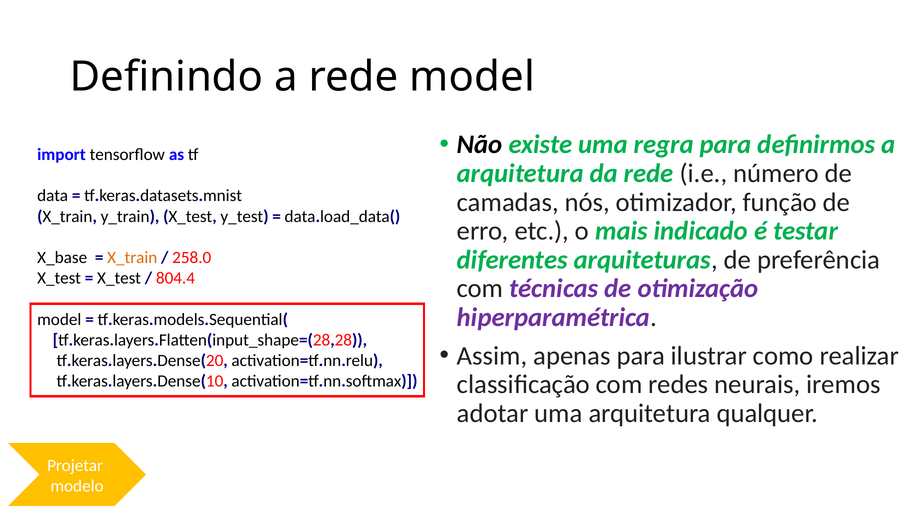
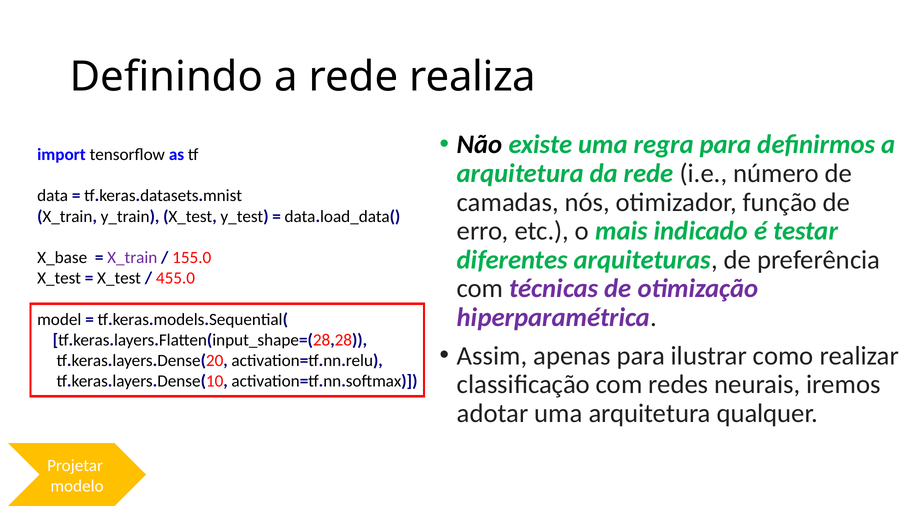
rede model: model -> realiza
X_train at (132, 258) colour: orange -> purple
258.0: 258.0 -> 155.0
804.4: 804.4 -> 455.0
